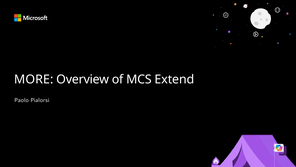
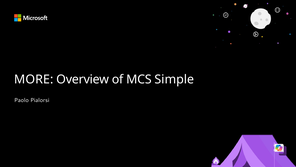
Extend: Extend -> Simple
